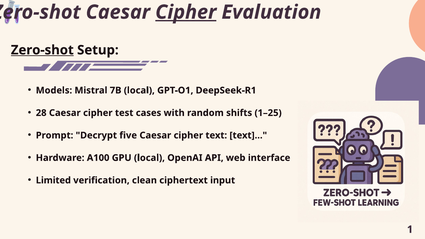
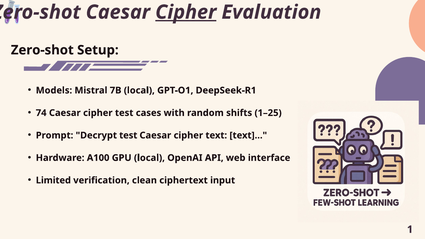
Zero-shot at (42, 50) underline: present -> none
28: 28 -> 74
Decrypt five: five -> test
